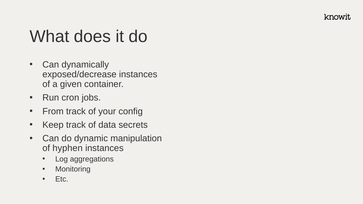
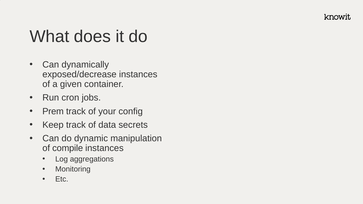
From: From -> Prem
hyphen: hyphen -> compile
